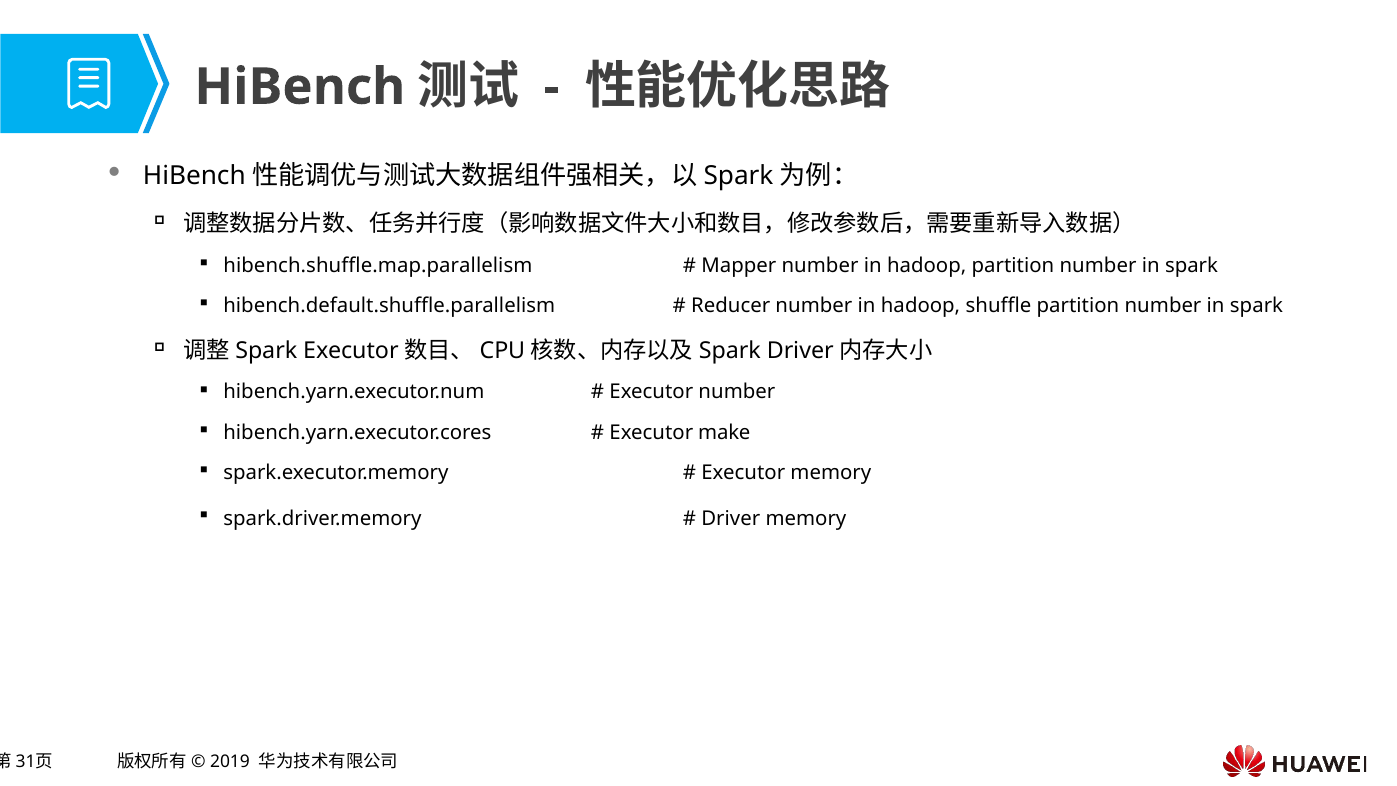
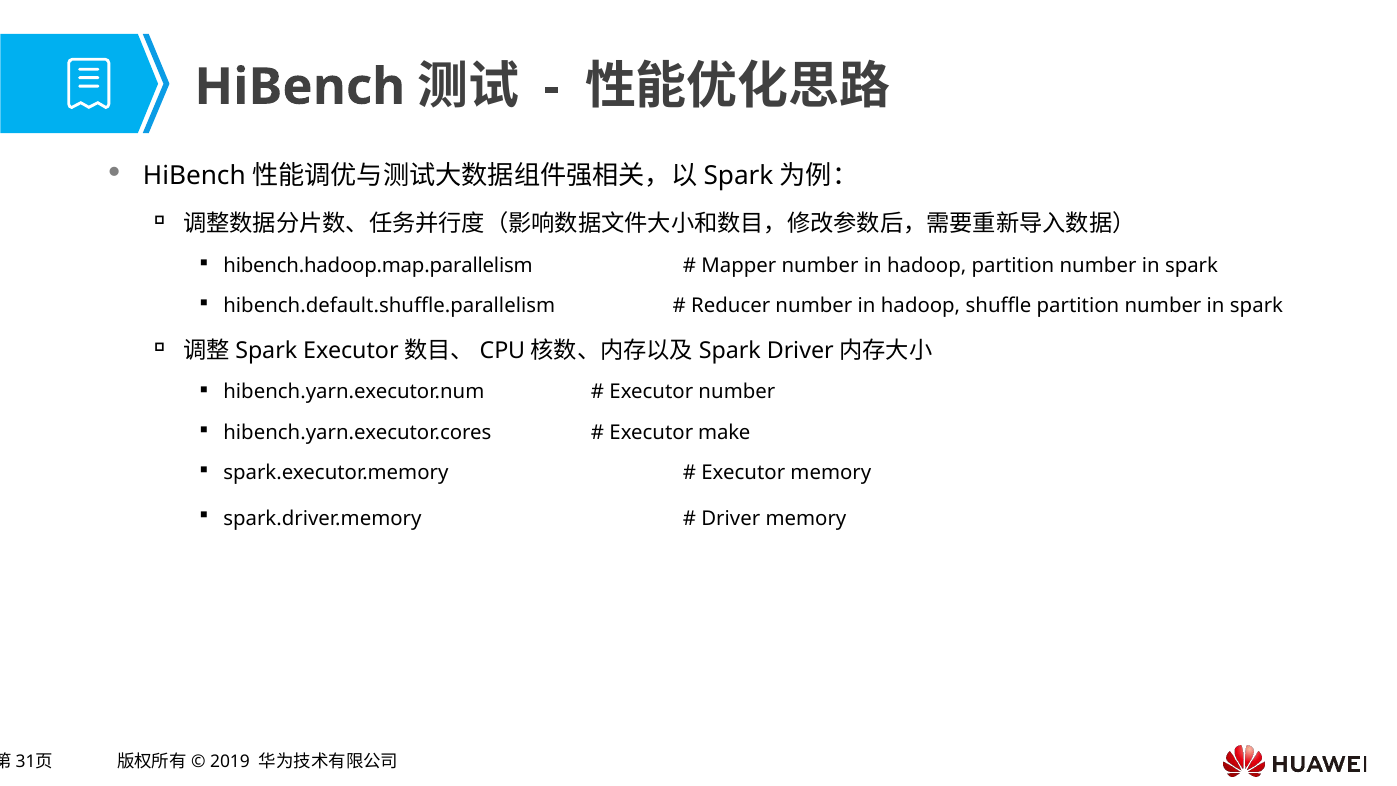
hibench.shuffle.map.parallelism: hibench.shuffle.map.parallelism -> hibench.hadoop.map.parallelism
